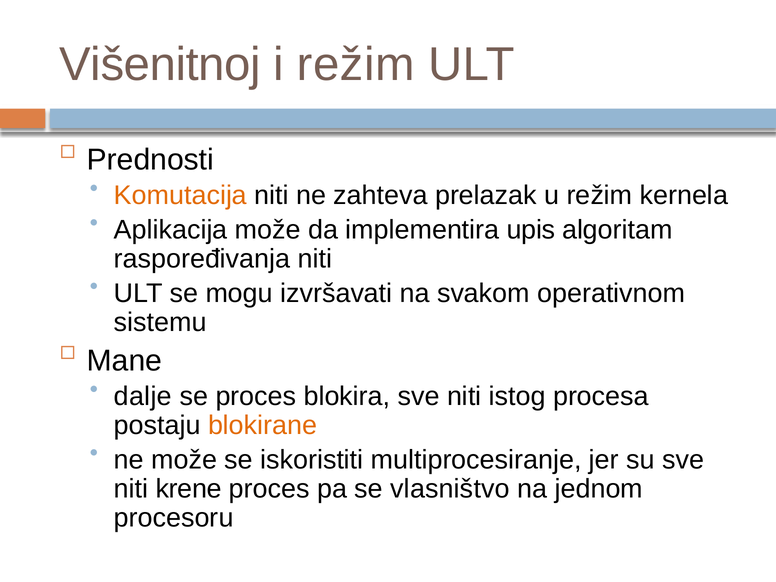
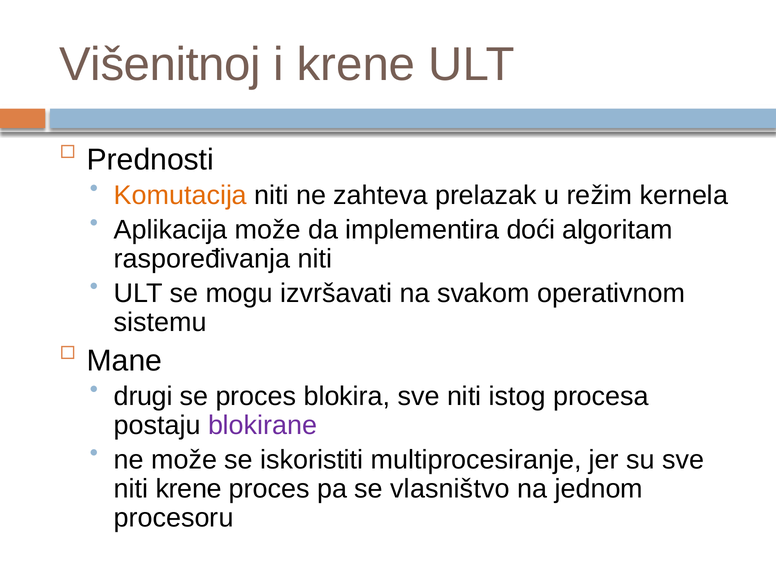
i režim: režim -> krene
upis: upis -> doći
dalje: dalje -> drugi
blokirane colour: orange -> purple
